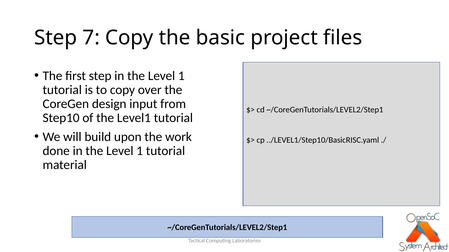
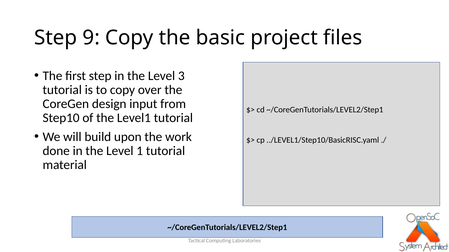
7: 7 -> 9
1 at (181, 76): 1 -> 3
